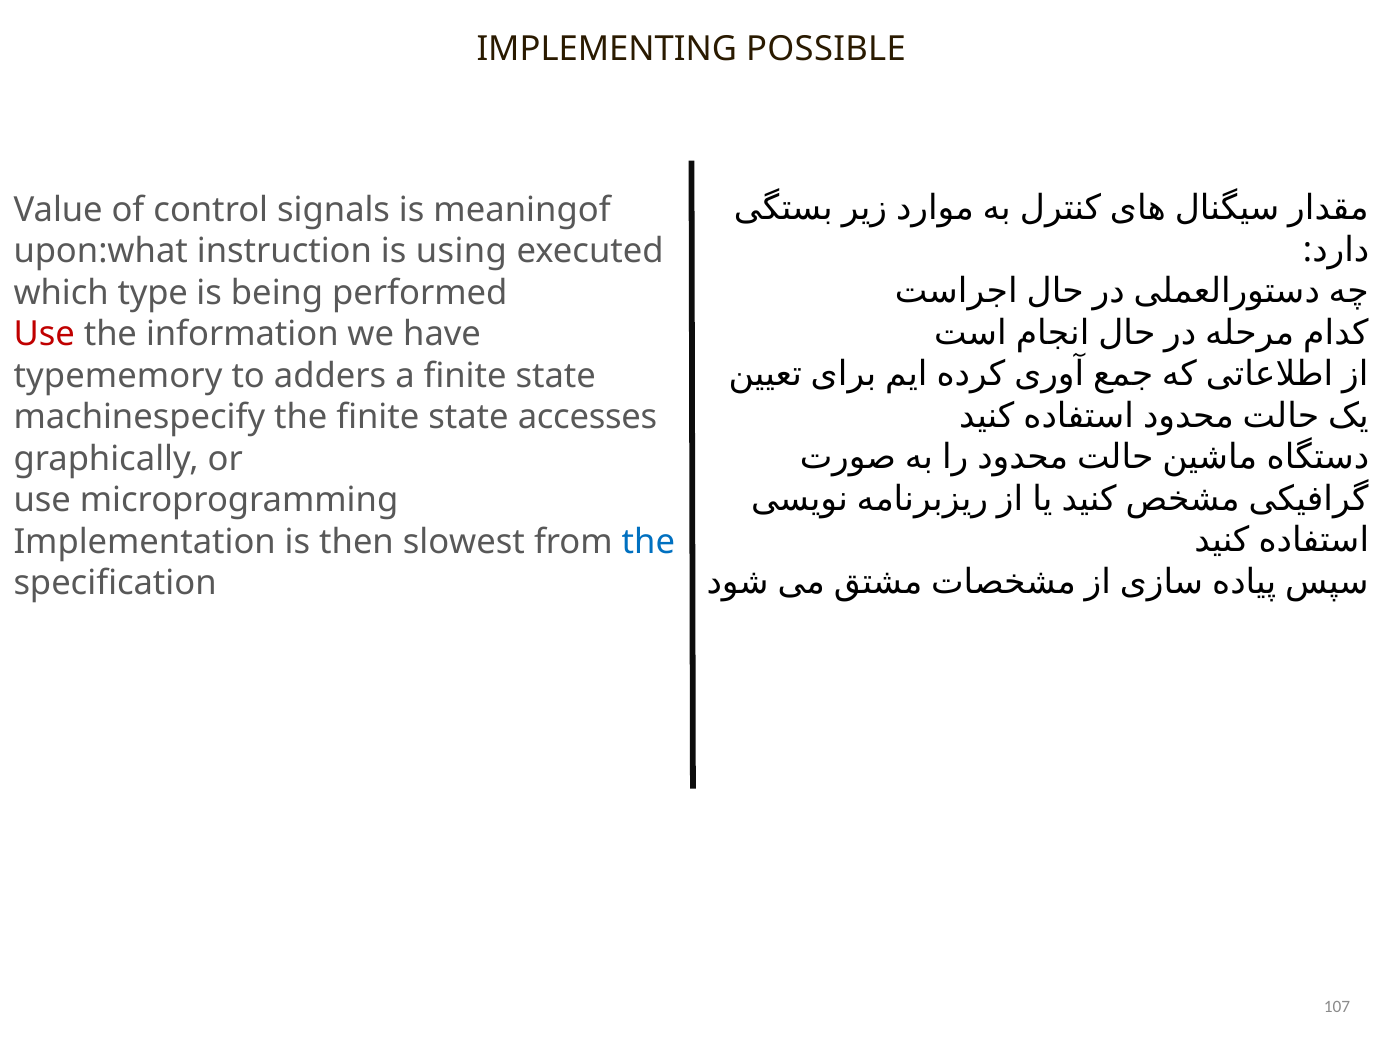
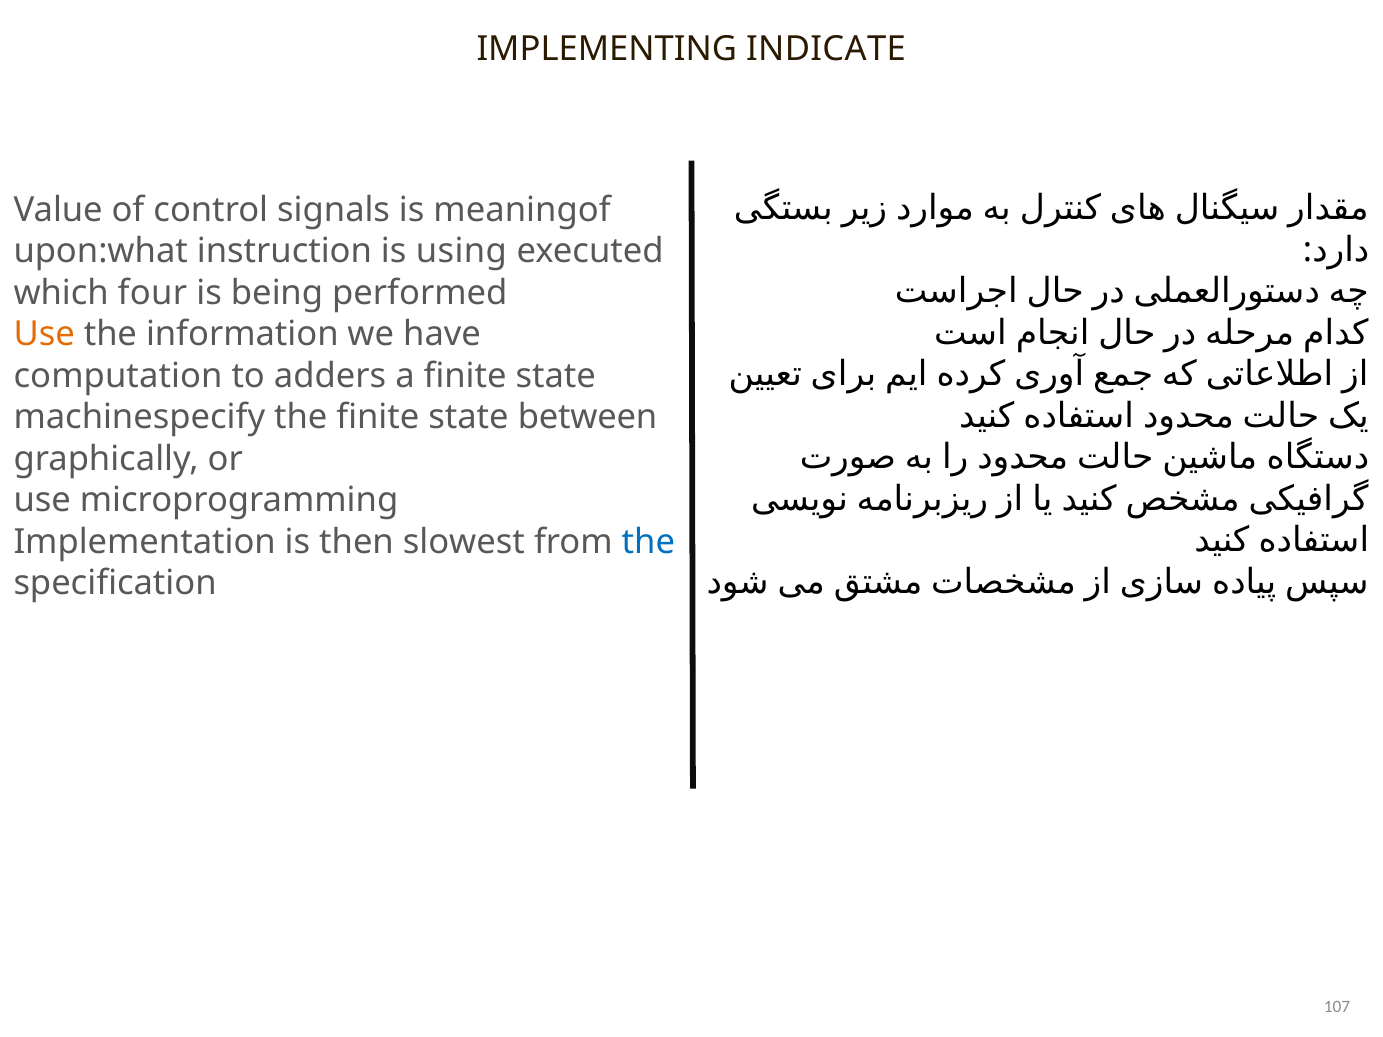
POSSIBLE: POSSIBLE -> INDICATE
type: type -> four
Use at (44, 335) colour: red -> orange
typememory: typememory -> computation
accesses: accesses -> between
